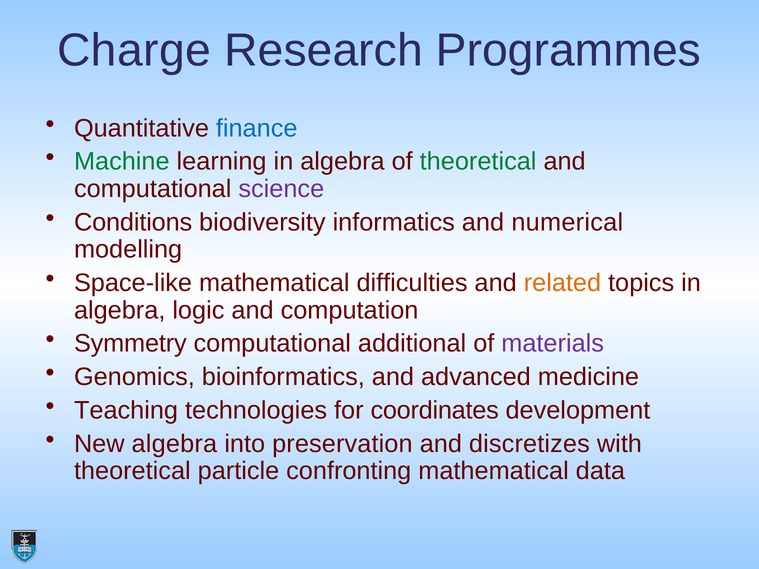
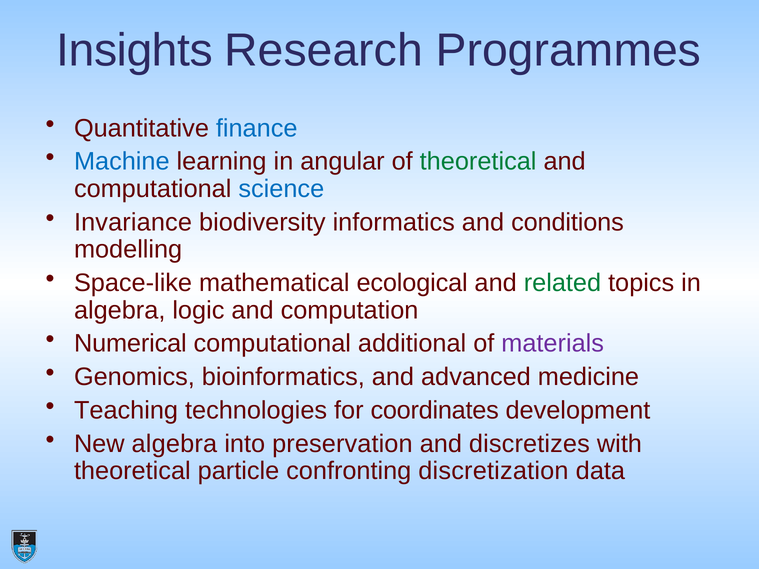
Charge: Charge -> Insights
Machine colour: green -> blue
learning in algebra: algebra -> angular
science colour: purple -> blue
Conditions: Conditions -> Invariance
numerical: numerical -> conditions
difficulties: difficulties -> ecological
related colour: orange -> green
Symmetry: Symmetry -> Numerical
confronting mathematical: mathematical -> discretization
